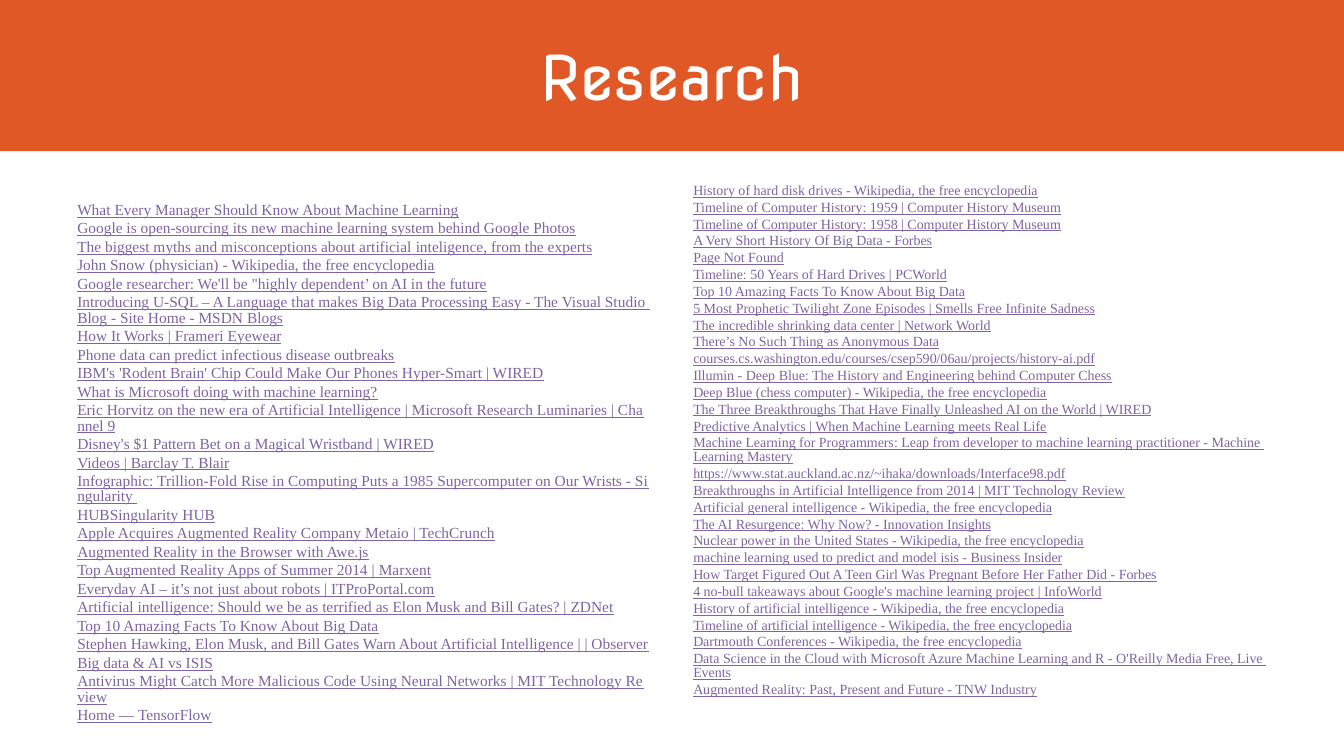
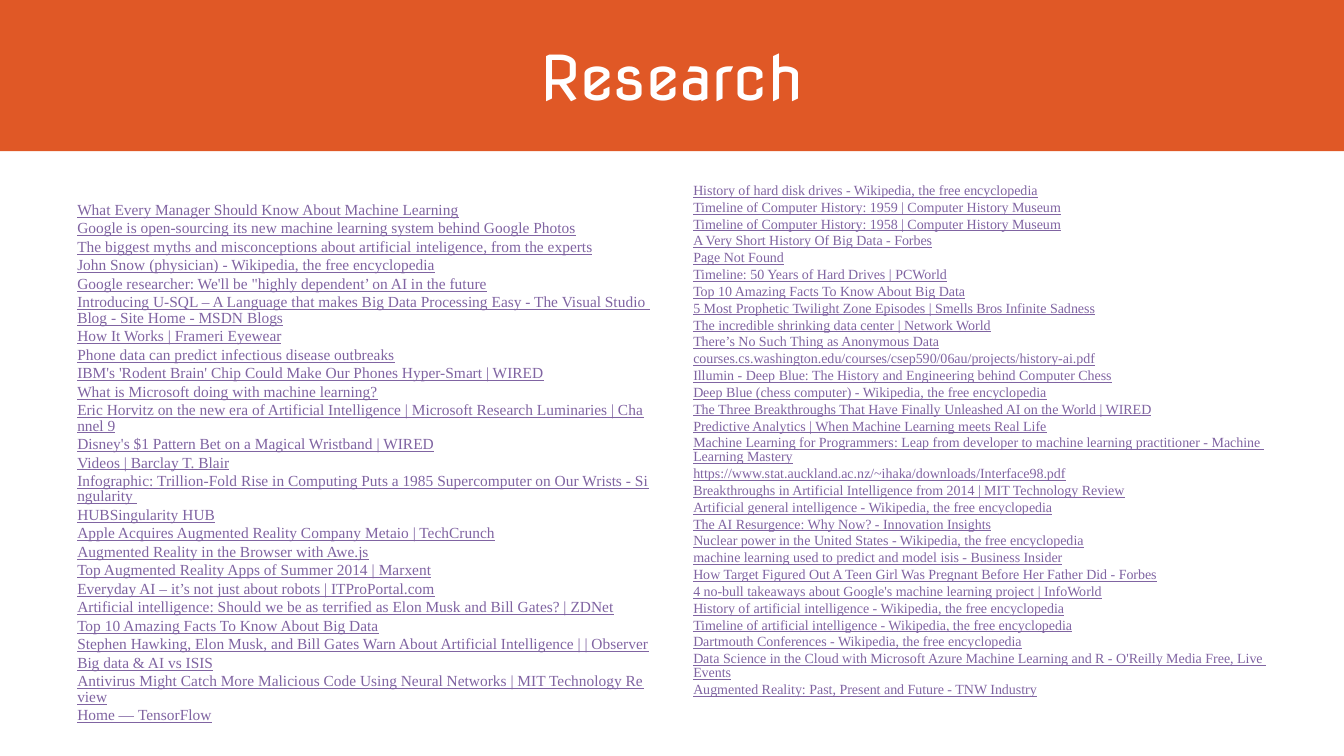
Smells Free: Free -> Bros
